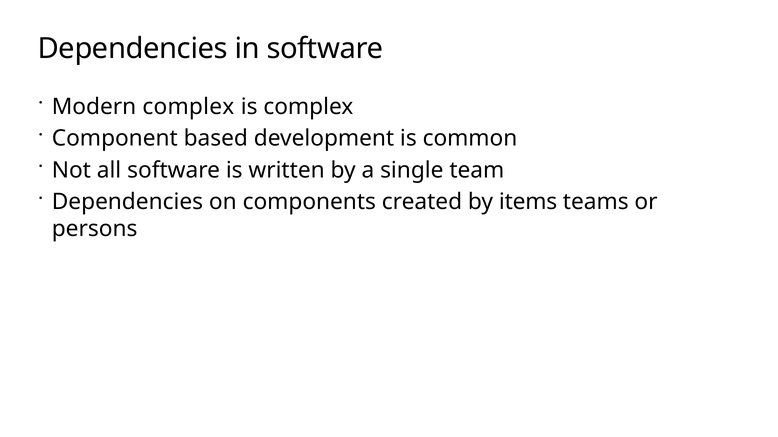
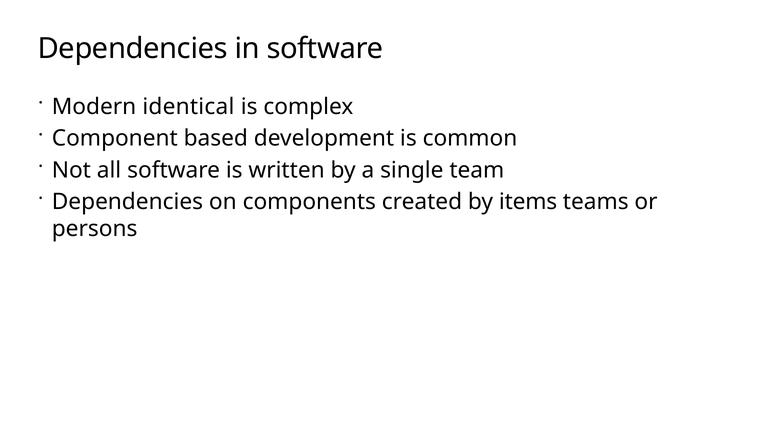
Modern complex: complex -> identical
